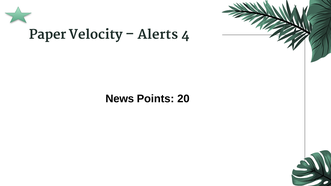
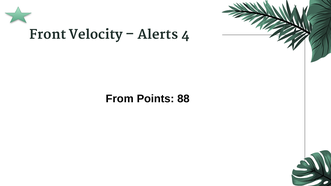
Paper: Paper -> Front
News: News -> From
20: 20 -> 88
